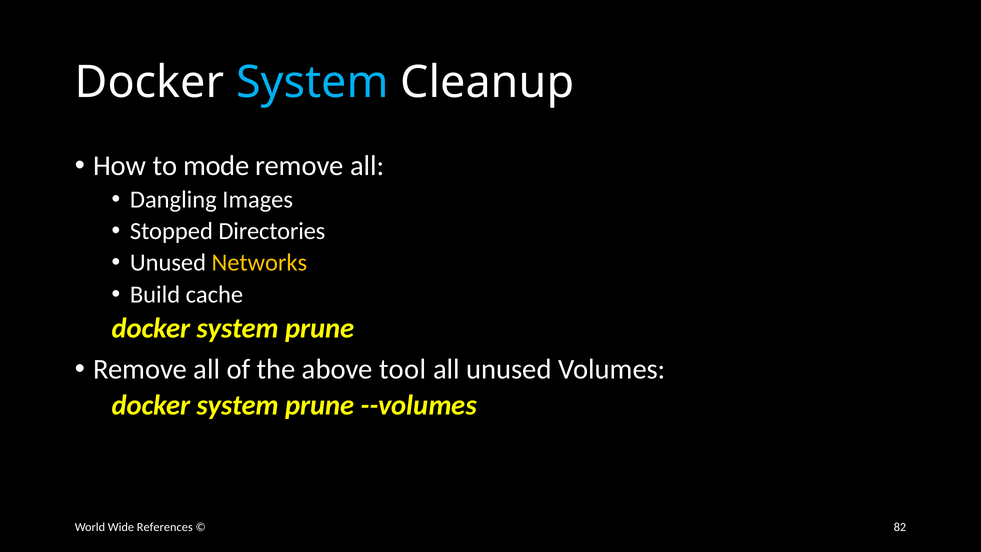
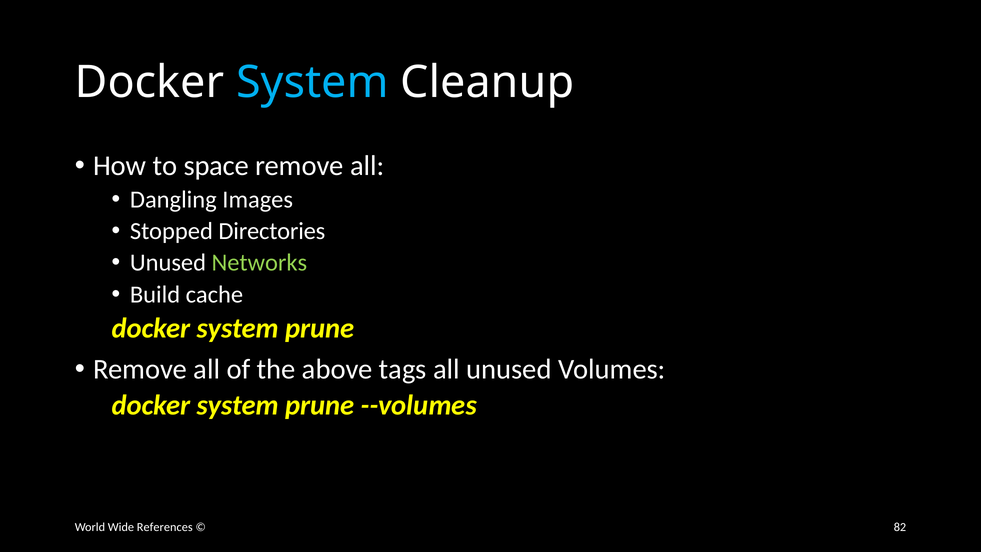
mode: mode -> space
Networks colour: yellow -> light green
tool: tool -> tags
